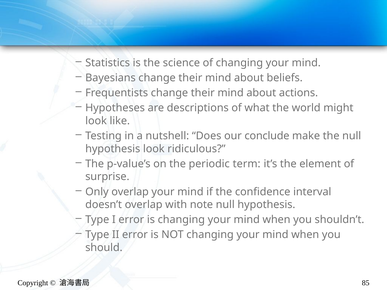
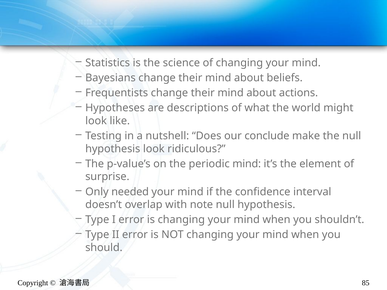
periodic term: term -> mind
Only overlap: overlap -> needed
